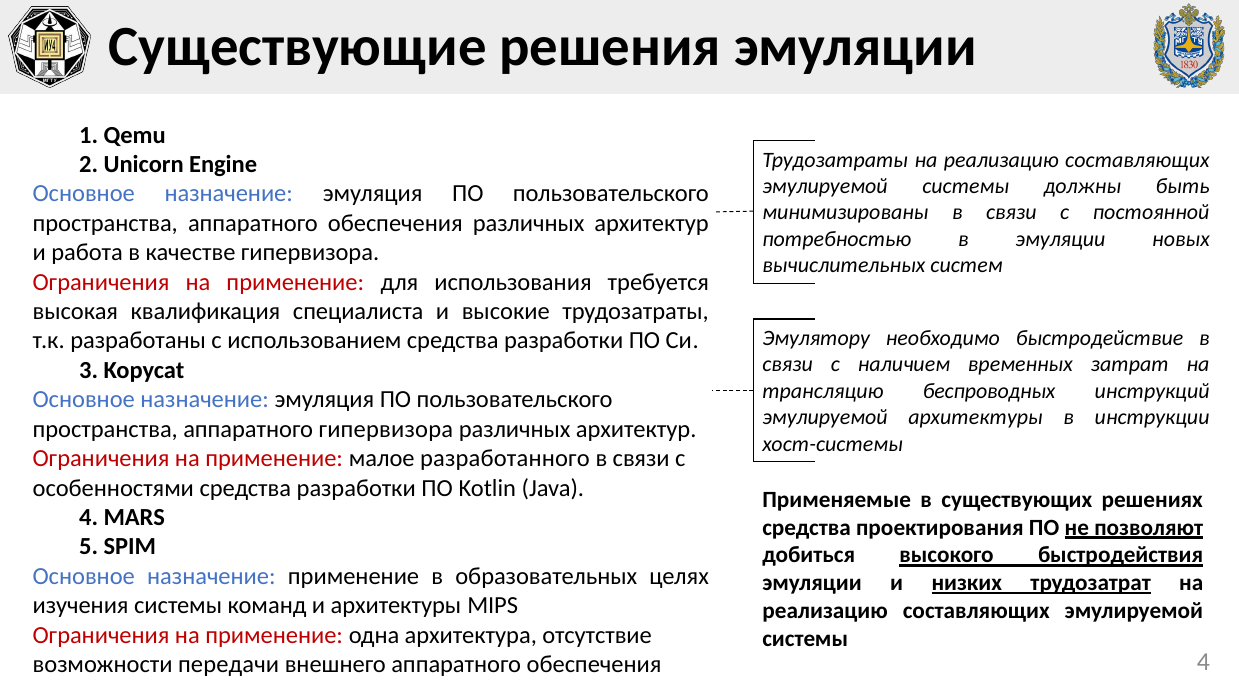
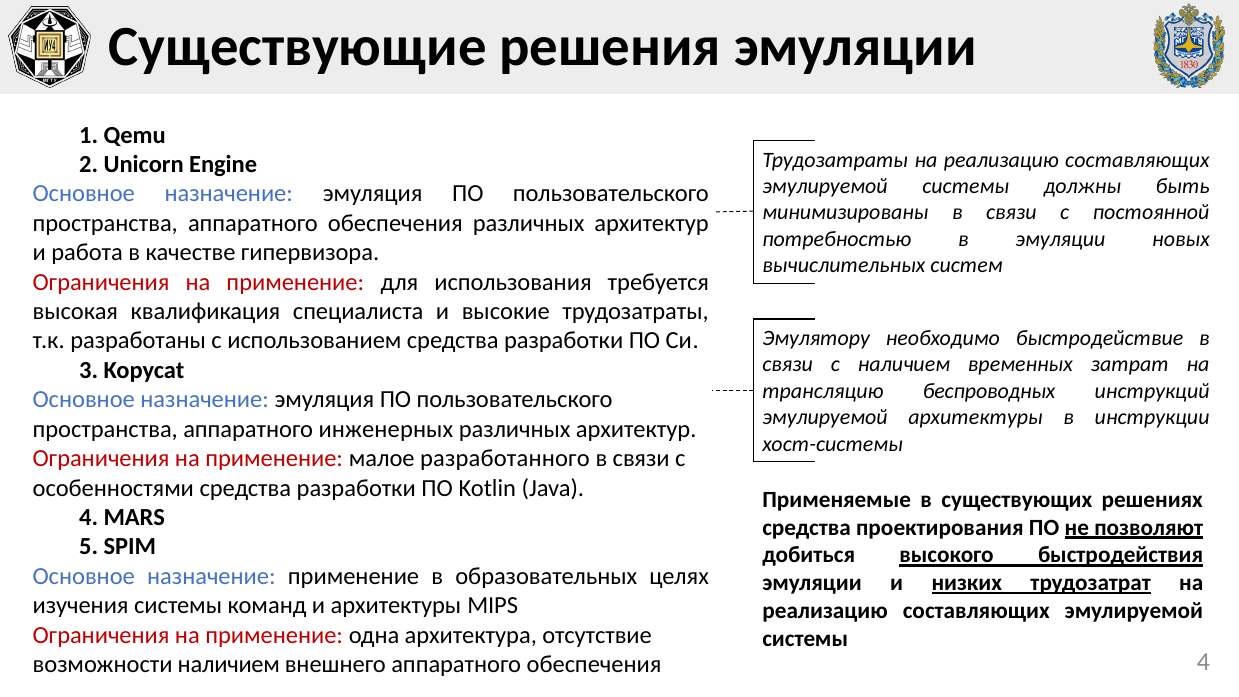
аппаратного гипервизора: гипервизора -> инженерных
возможности передачи: передачи -> наличием
